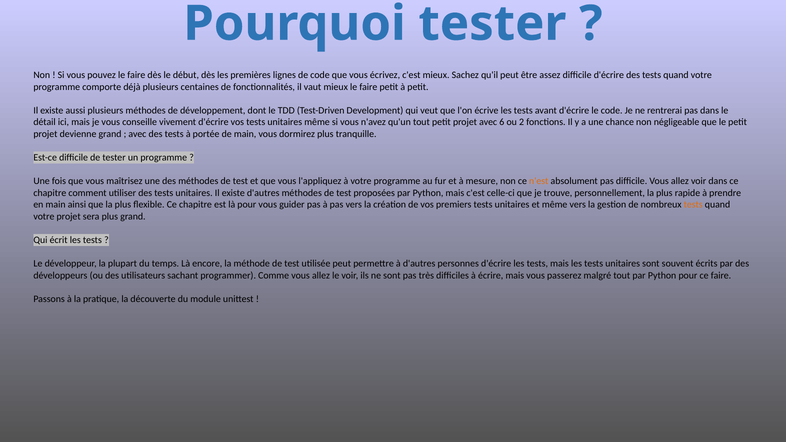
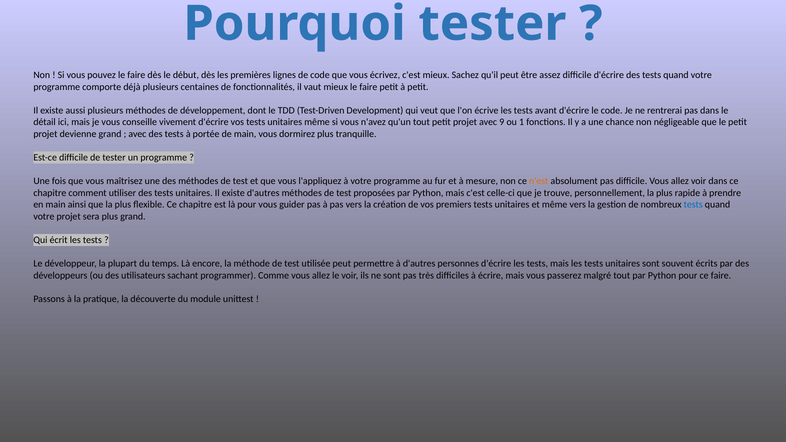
6: 6 -> 9
2: 2 -> 1
tests at (693, 205) colour: orange -> blue
